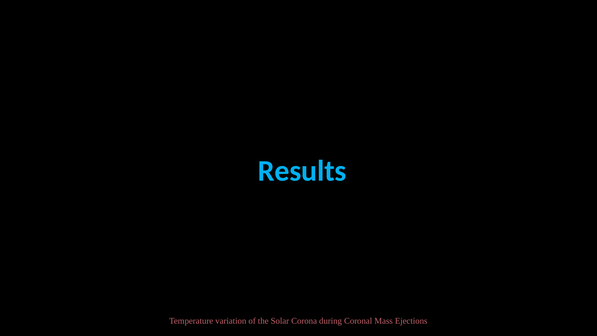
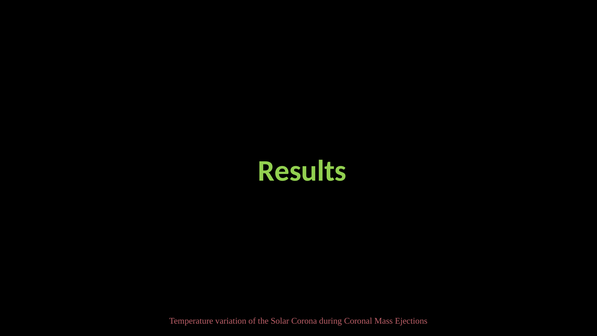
Results colour: light blue -> light green
